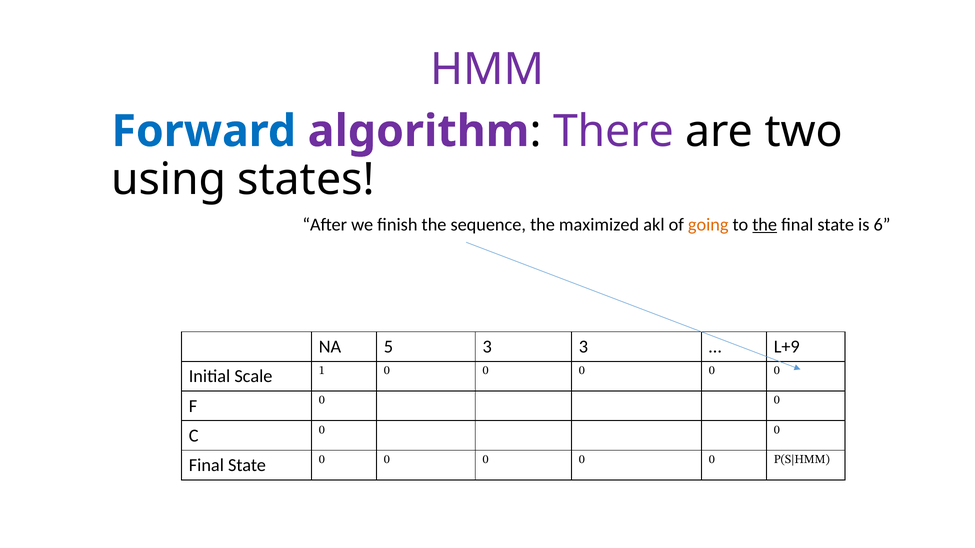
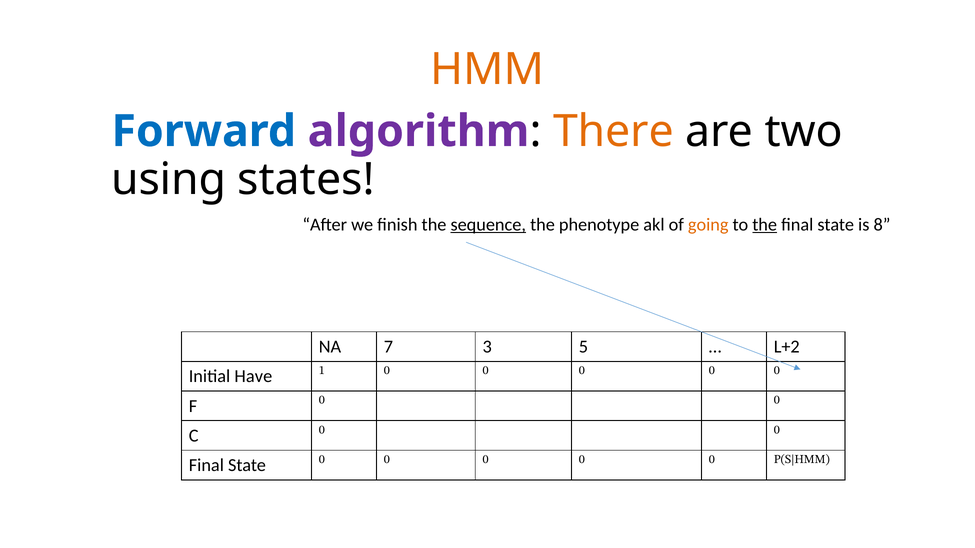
HMM colour: purple -> orange
There colour: purple -> orange
sequence underline: none -> present
maximized: maximized -> phenotype
6: 6 -> 8
5: 5 -> 7
3 3: 3 -> 5
L+9: L+9 -> L+2
Scale: Scale -> Have
